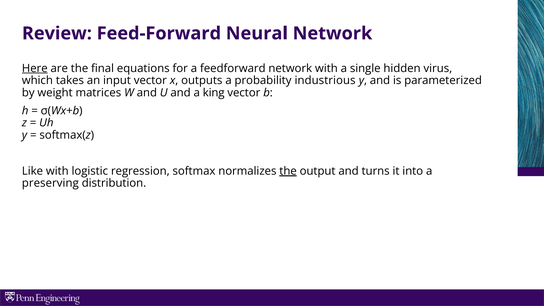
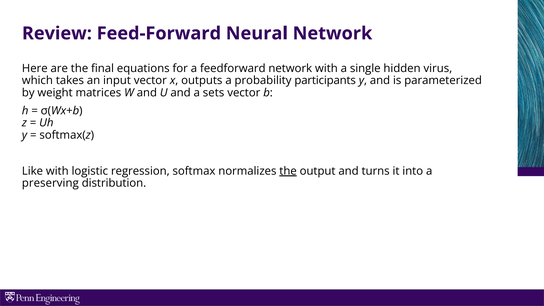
Here underline: present -> none
industrious: industrious -> participants
king: king -> sets
